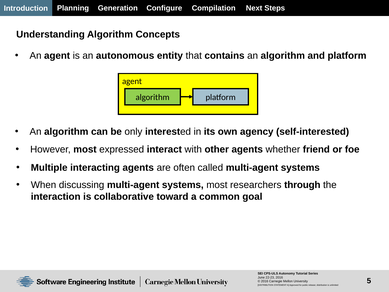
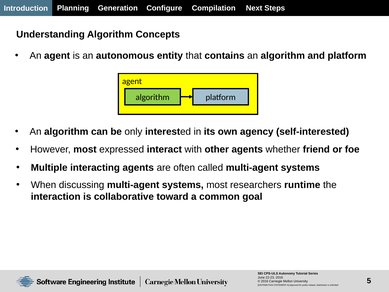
through: through -> runtime
